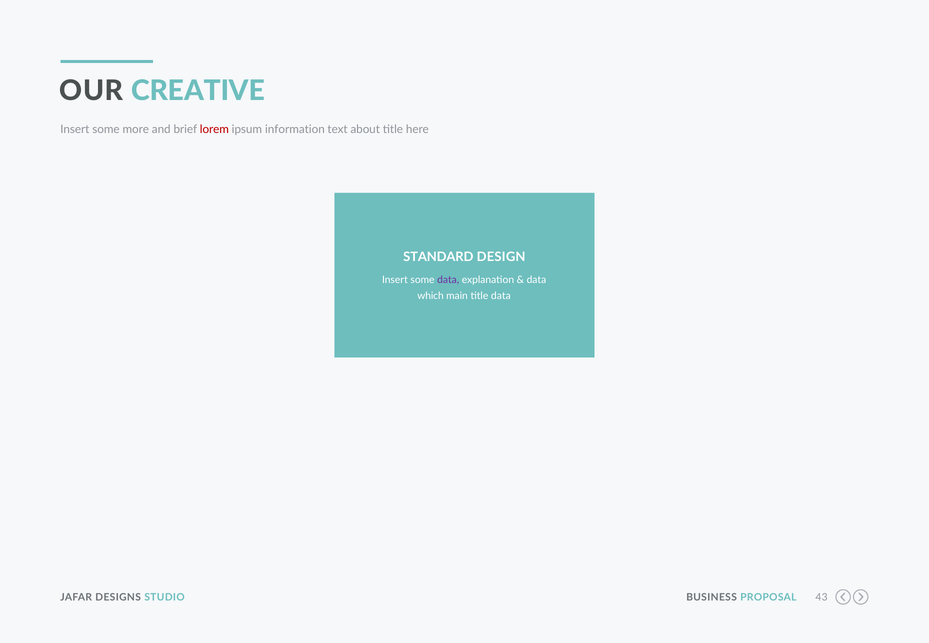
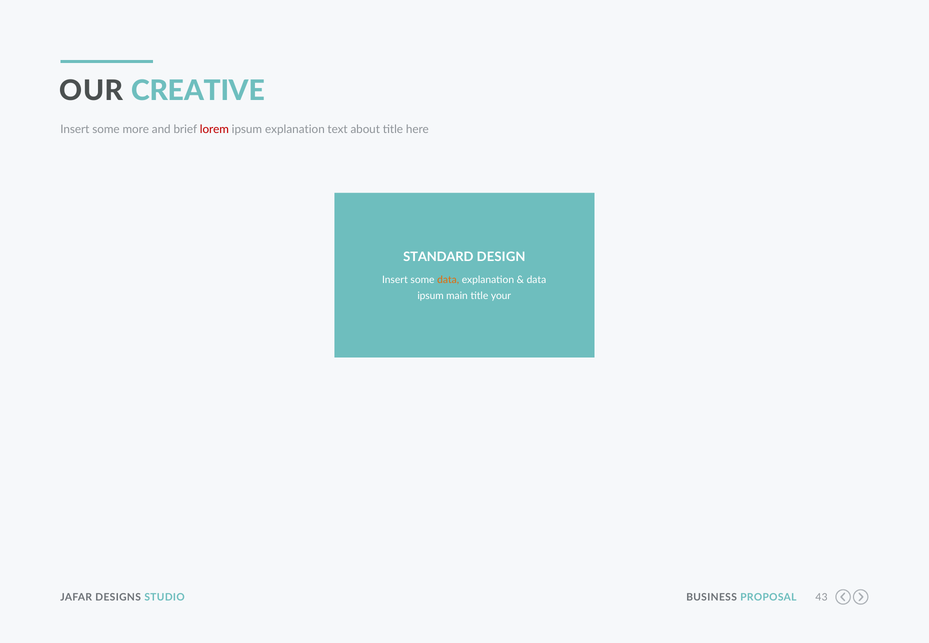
ipsum information: information -> explanation
data at (448, 280) colour: purple -> orange
which at (431, 296): which -> ipsum
title data: data -> your
